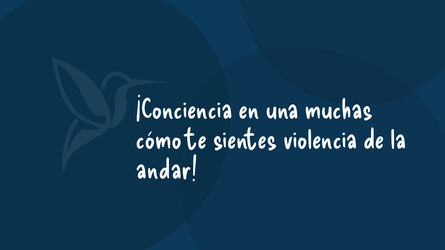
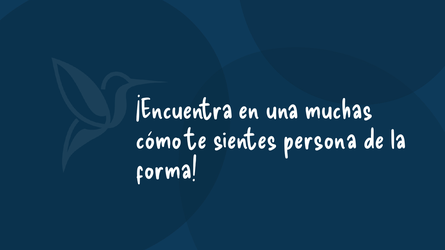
¡Conciencia: ¡Conciencia -> ¡Encuentra
violencia: violencia -> persona
andar: andar -> forma
